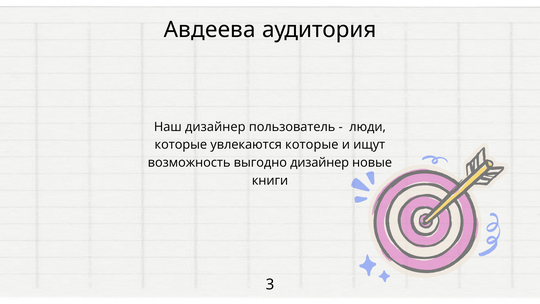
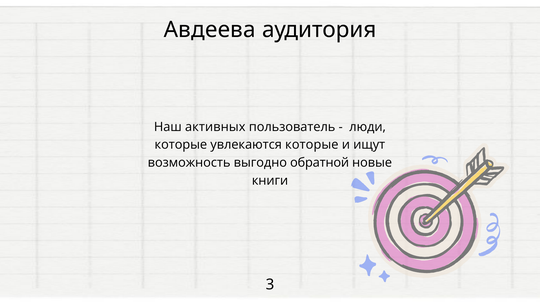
Наш дизайнер: дизайнер -> активных
выгодно дизайнер: дизайнер -> обратной
